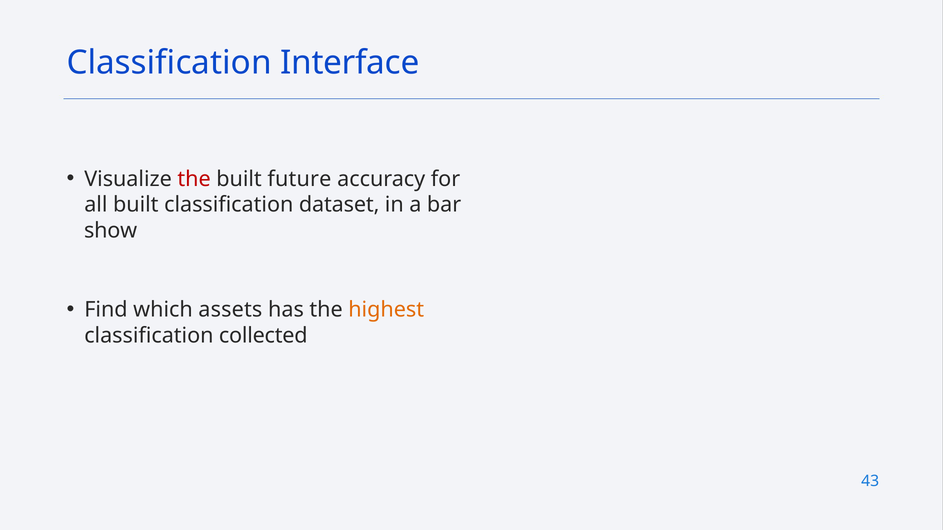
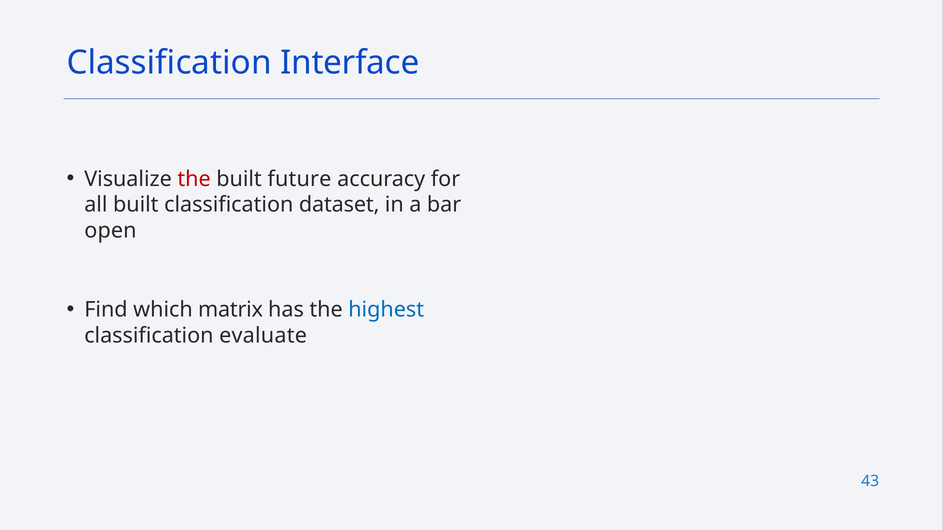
show: show -> open
assets: assets -> matrix
highest colour: orange -> blue
collected: collected -> evaluate
